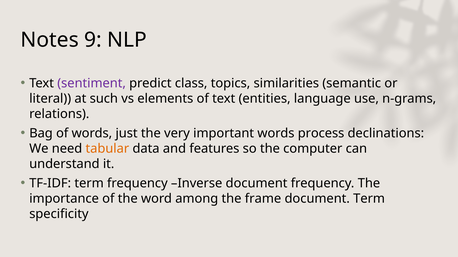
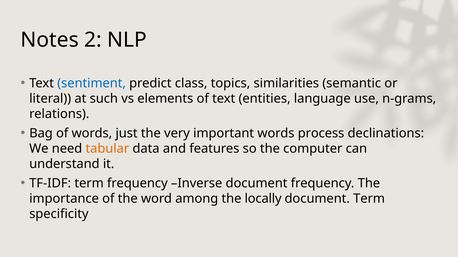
9: 9 -> 2
sentiment colour: purple -> blue
frame: frame -> locally
